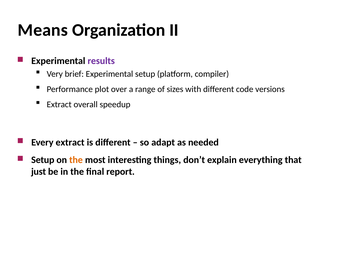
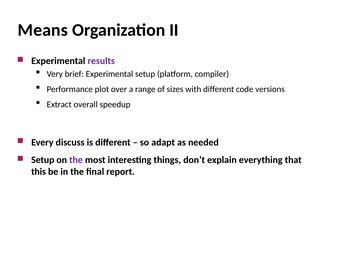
Every extract: extract -> discuss
the at (76, 160) colour: orange -> purple
just: just -> this
